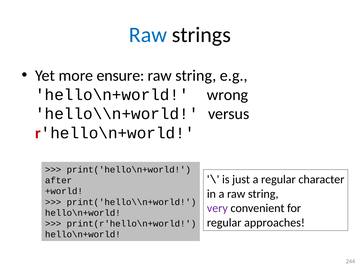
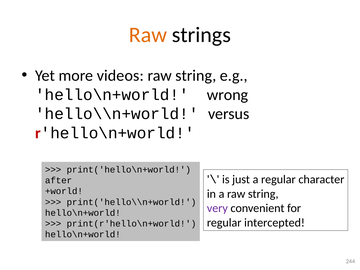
Raw at (148, 35) colour: blue -> orange
ensure: ensure -> videos
approaches: approaches -> intercepted
